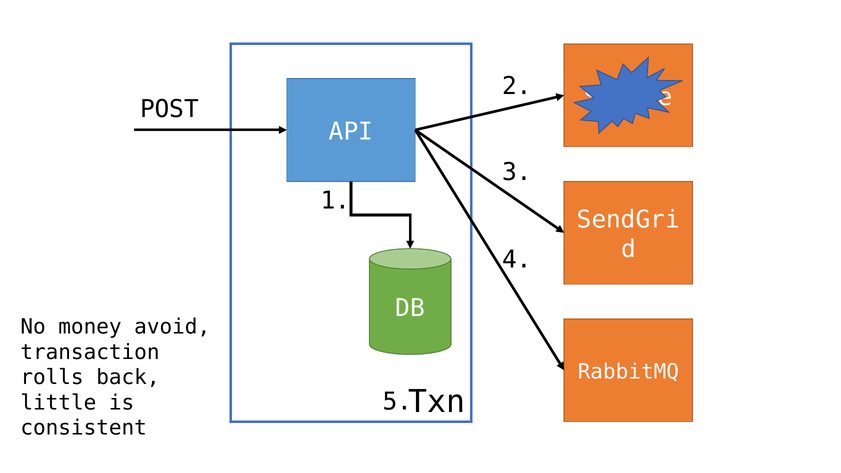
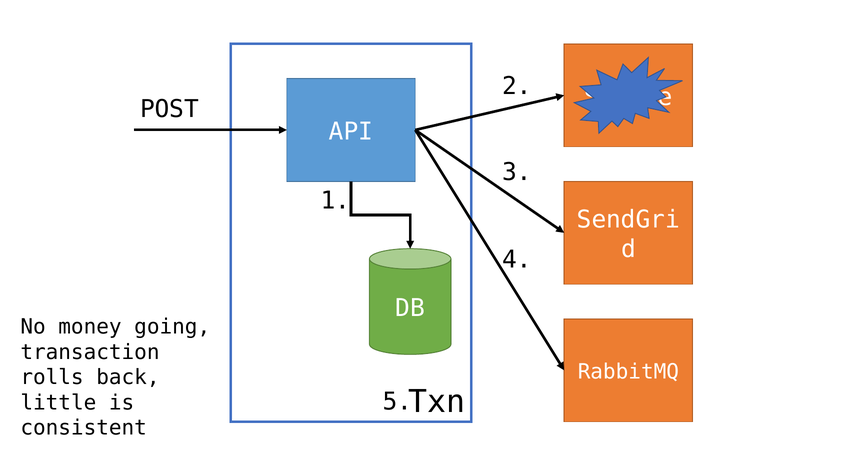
avoid: avoid -> going
